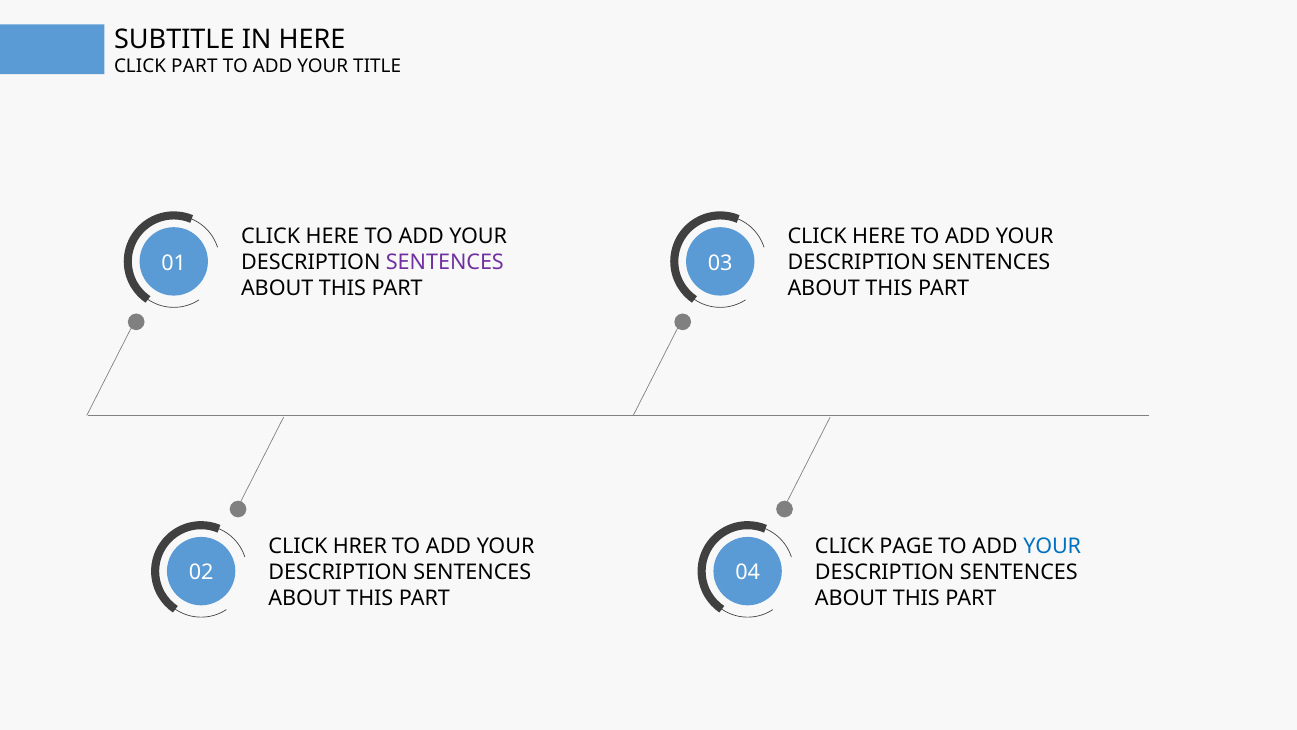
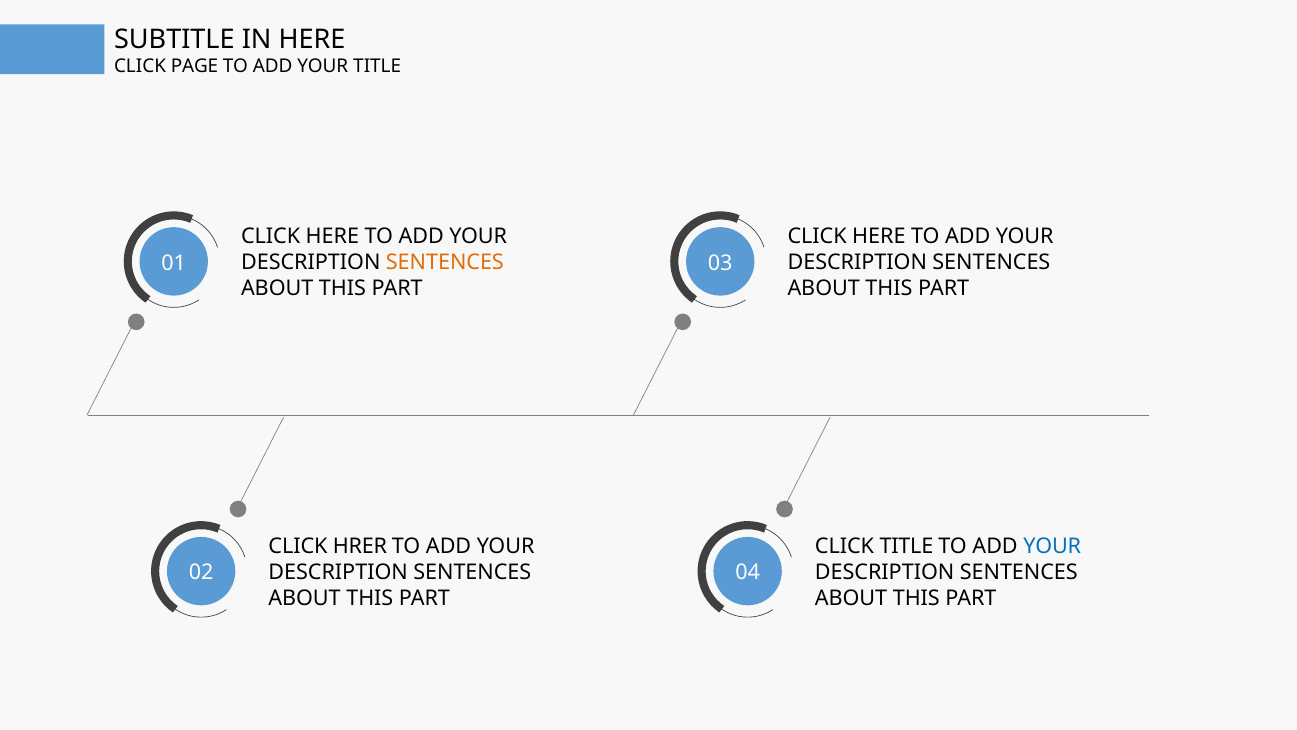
CLICK PART: PART -> PAGE
SENTENCES at (445, 262) colour: purple -> orange
CLICK PAGE: PAGE -> TITLE
